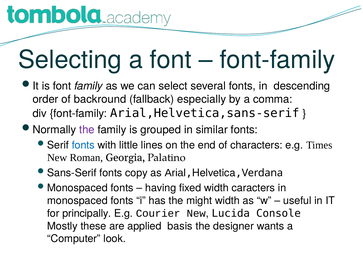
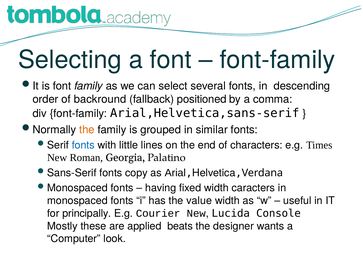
especially: especially -> positioned
the at (87, 130) colour: purple -> orange
might: might -> value
basis: basis -> beats
